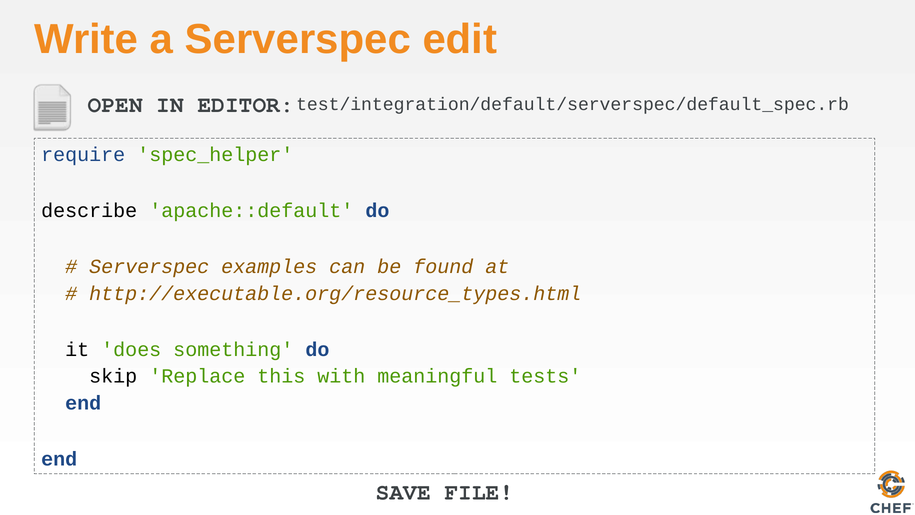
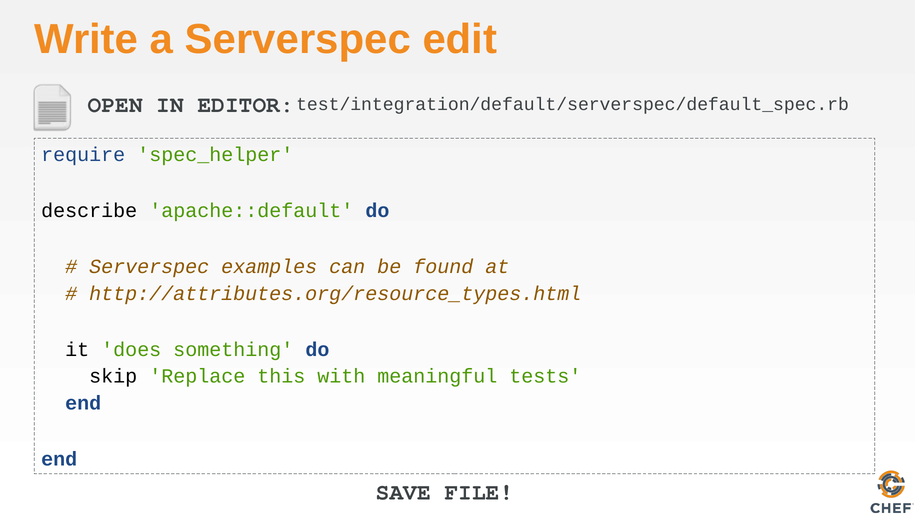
http://executable.org/resource_types.html: http://executable.org/resource_types.html -> http://attributes.org/resource_types.html
